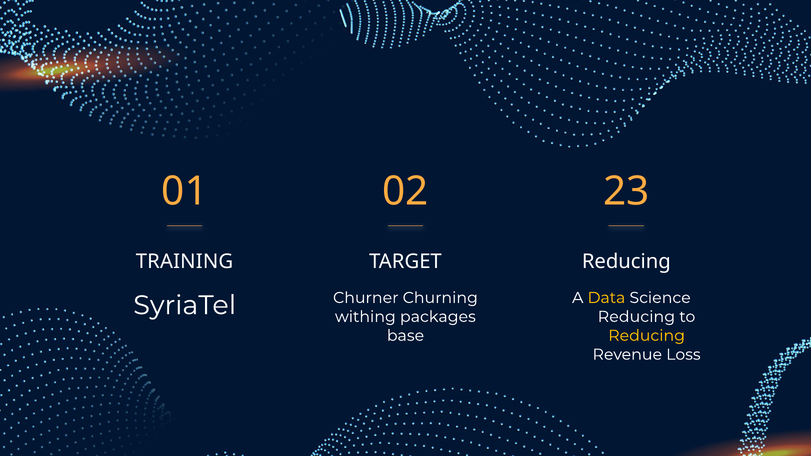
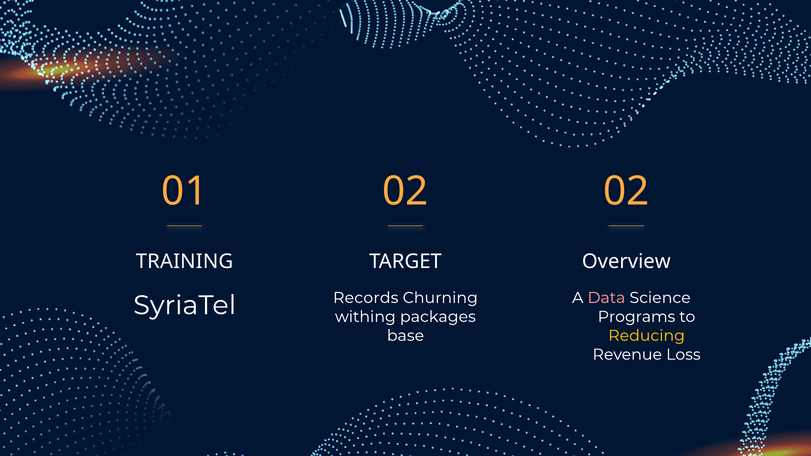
02 23: 23 -> 02
Reducing at (626, 262): Reducing -> Overview
Churner: Churner -> Records
Data colour: yellow -> pink
Reducing at (636, 317): Reducing -> Programs
